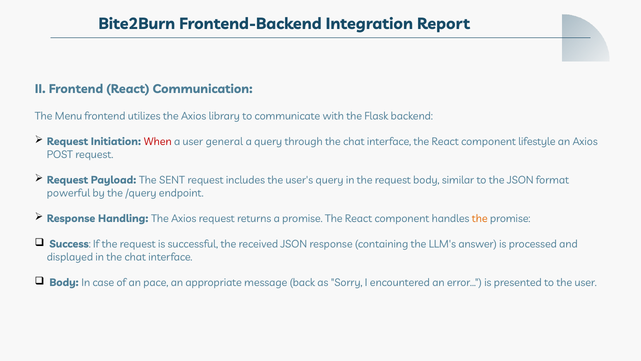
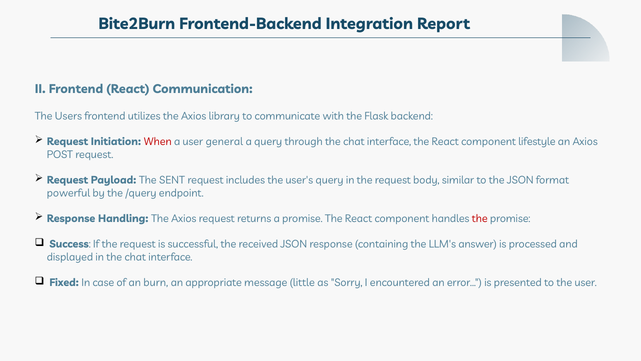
Menu: Menu -> Users
the at (480, 218) colour: orange -> red
Body at (64, 283): Body -> Fixed
pace: pace -> burn
back: back -> little
